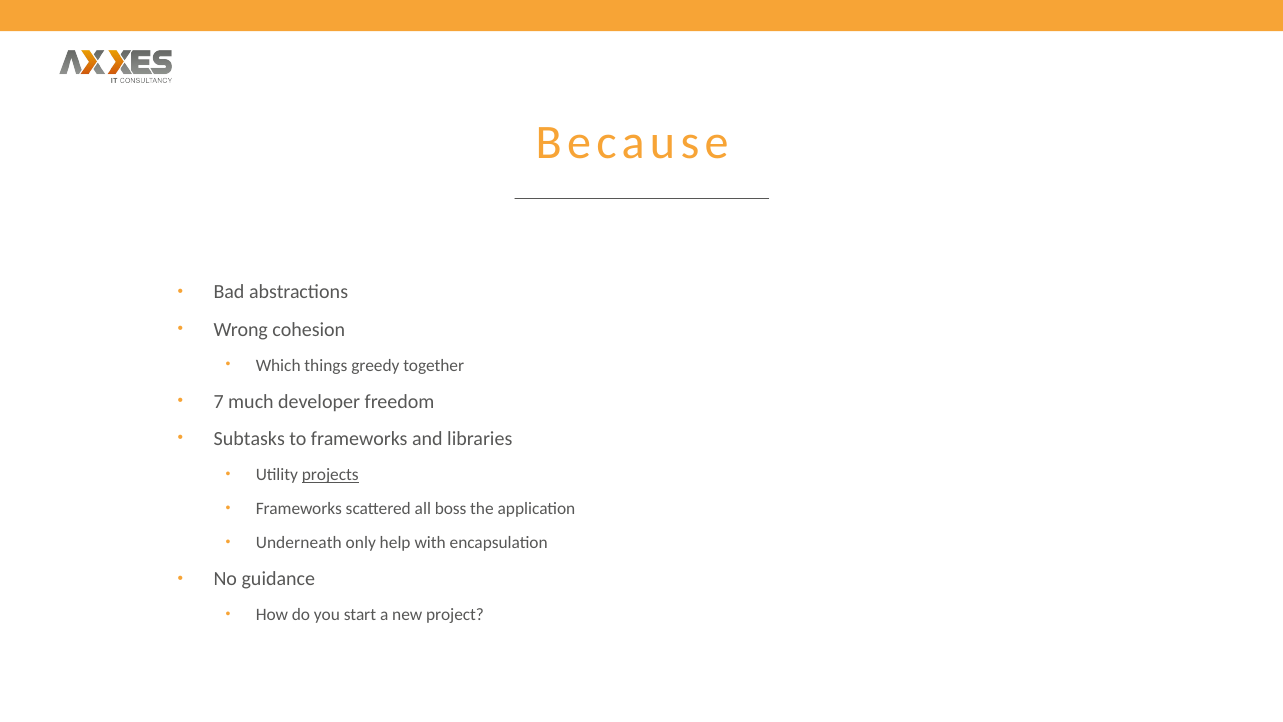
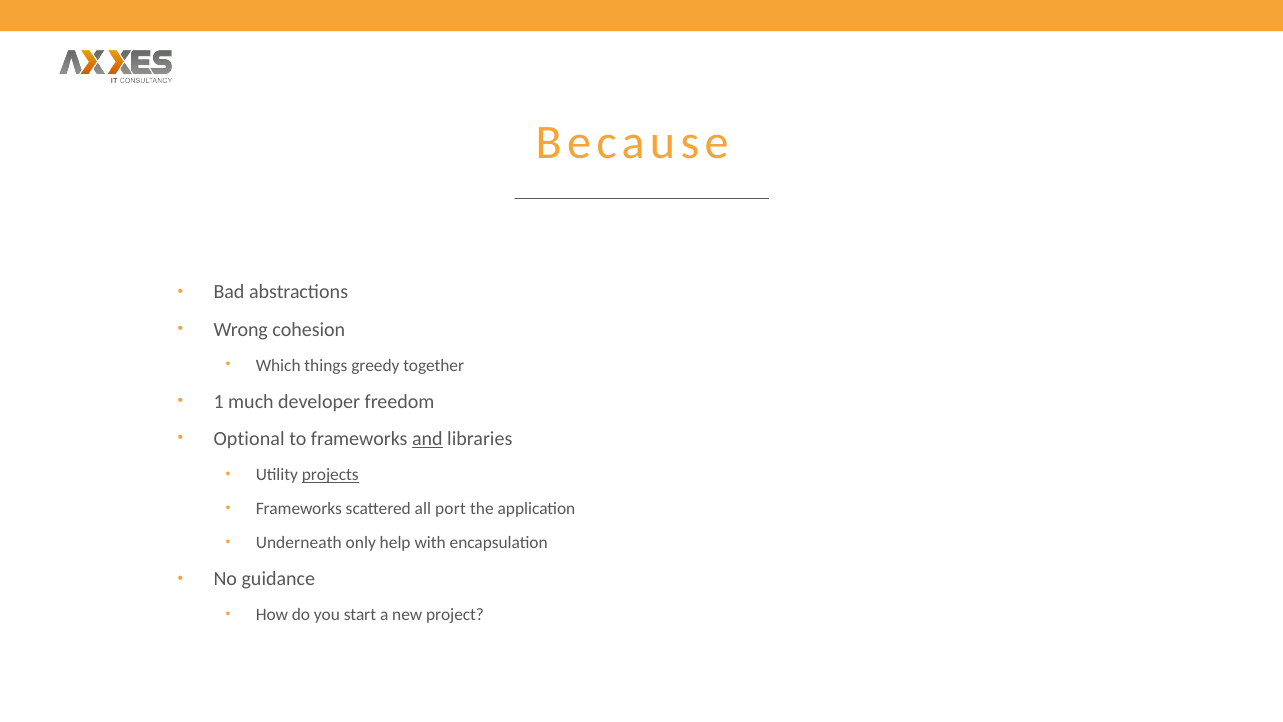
7: 7 -> 1
Subtasks: Subtasks -> Optional
and underline: none -> present
boss: boss -> port
